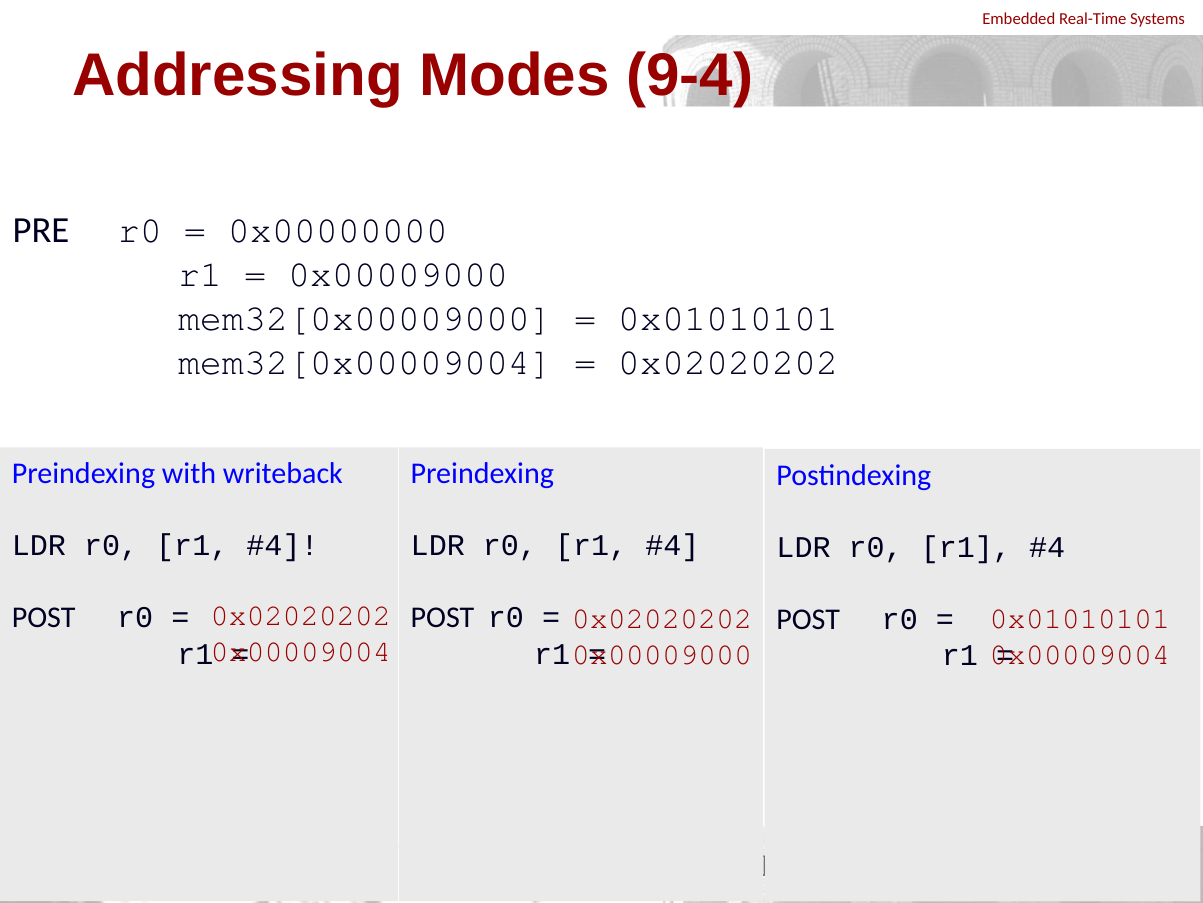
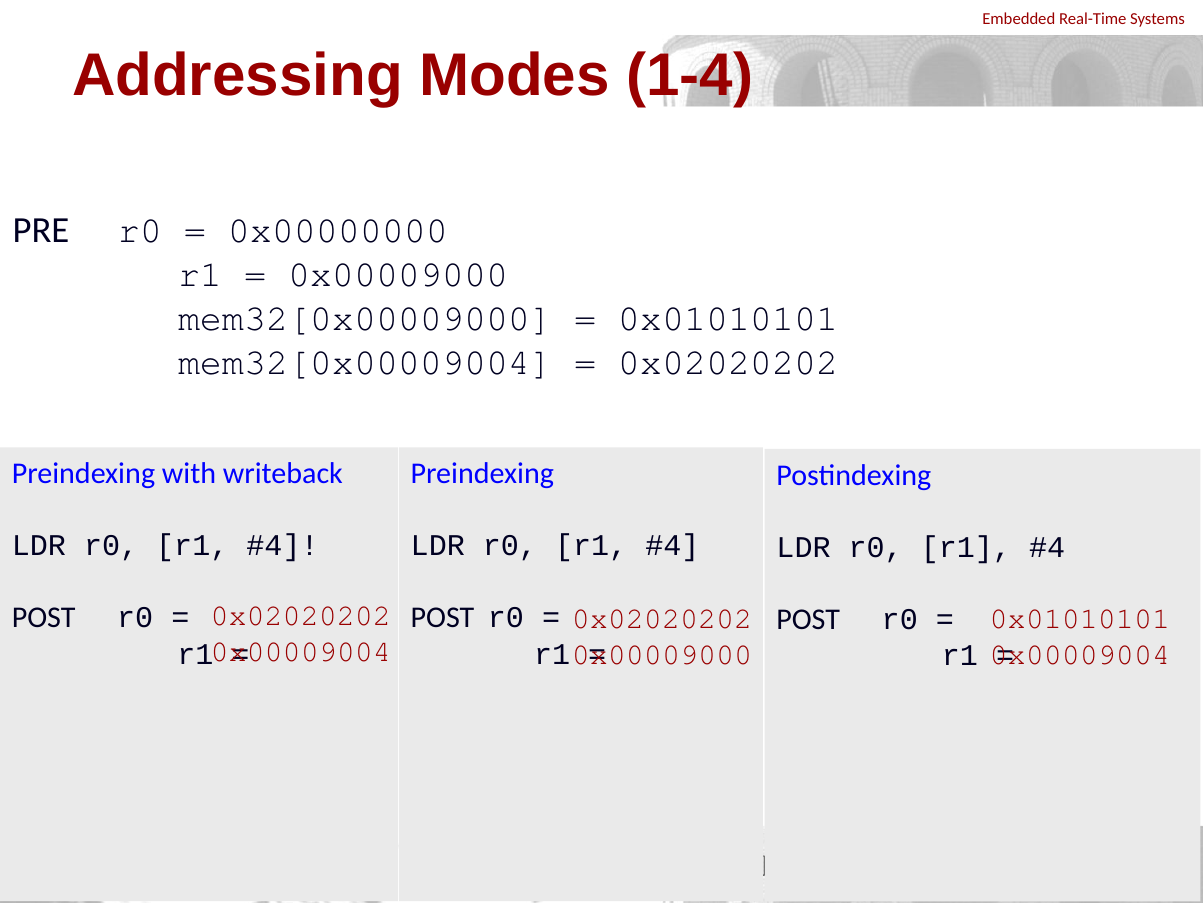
9-4: 9-4 -> 1-4
